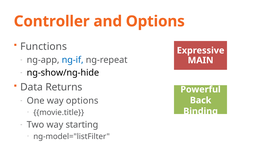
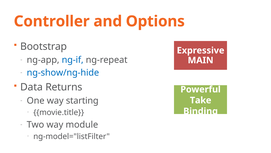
Functions: Functions -> Bootstrap
ng-show/ng-hide colour: black -> blue
way options: options -> starting
Back: Back -> Take
starting: starting -> module
